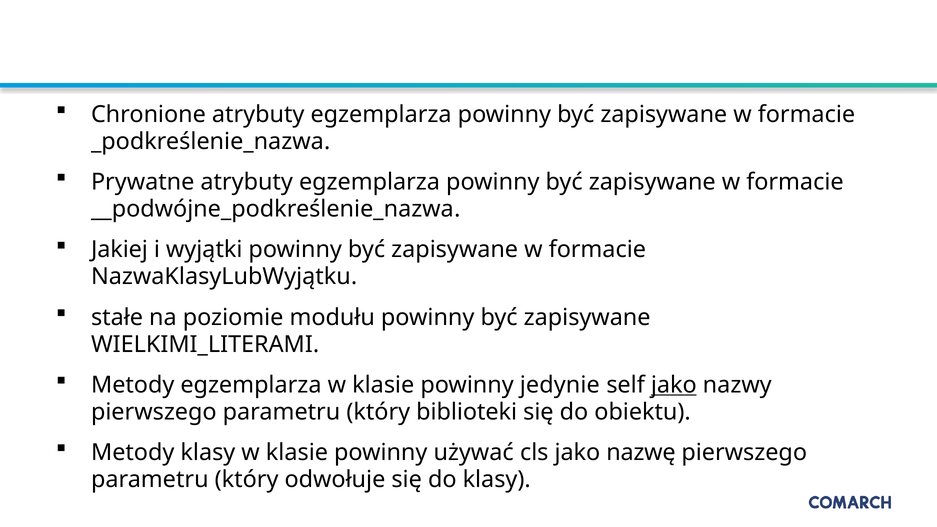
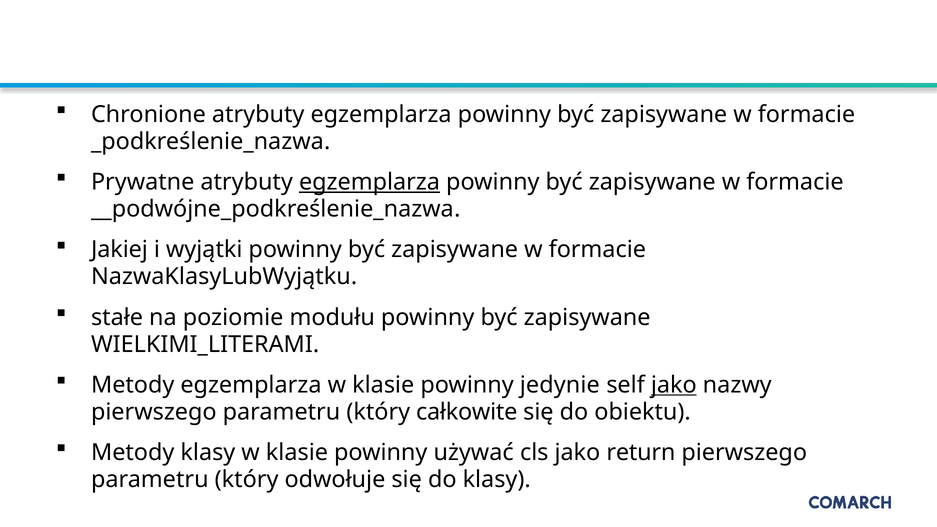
egzemplarza at (370, 182) underline: none -> present
biblioteki: biblioteki -> całkowite
nazwę: nazwę -> return
